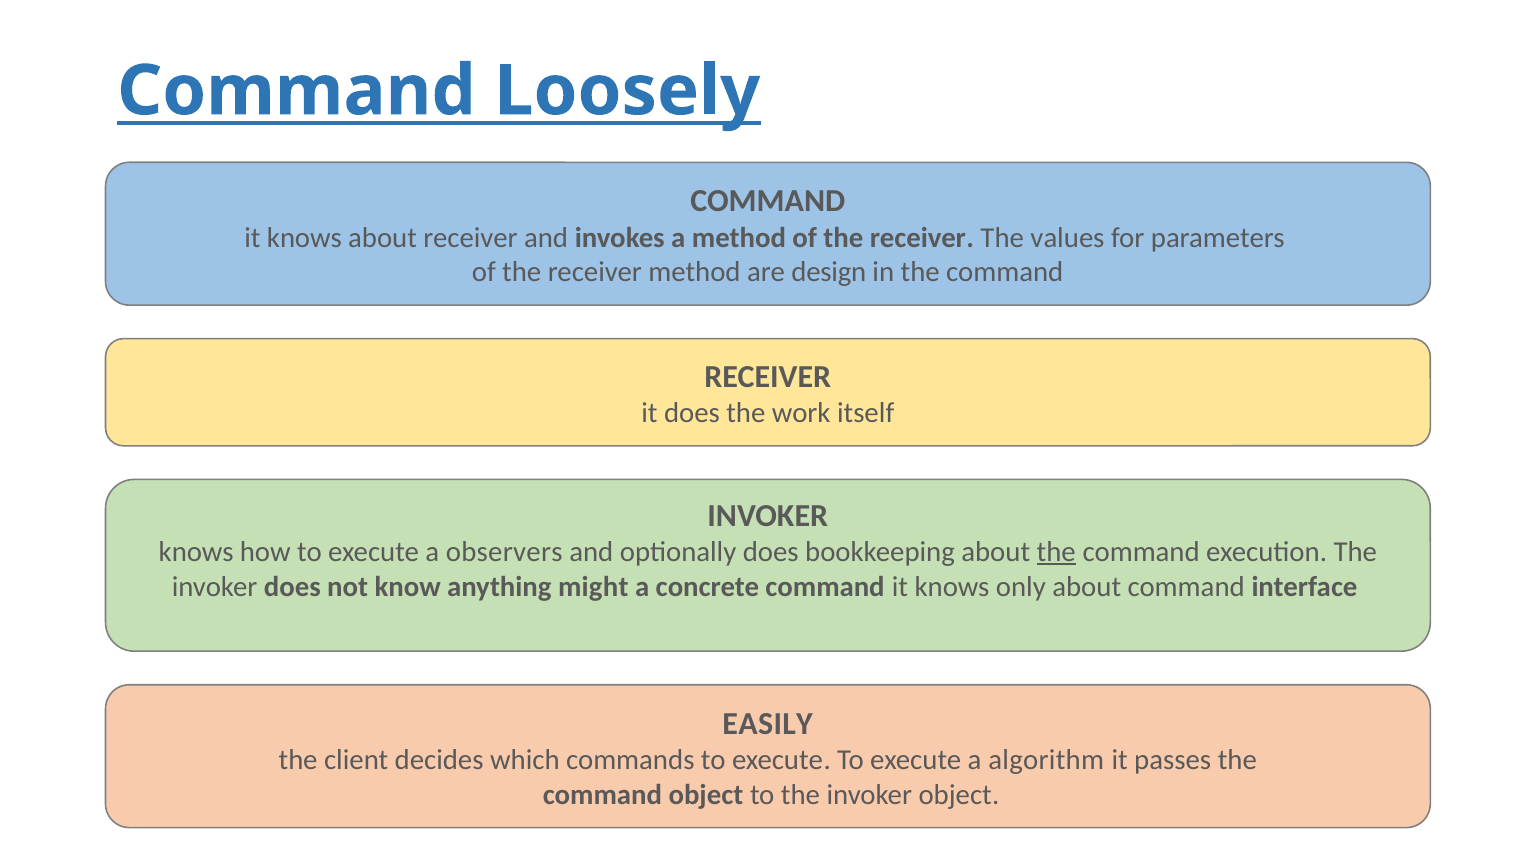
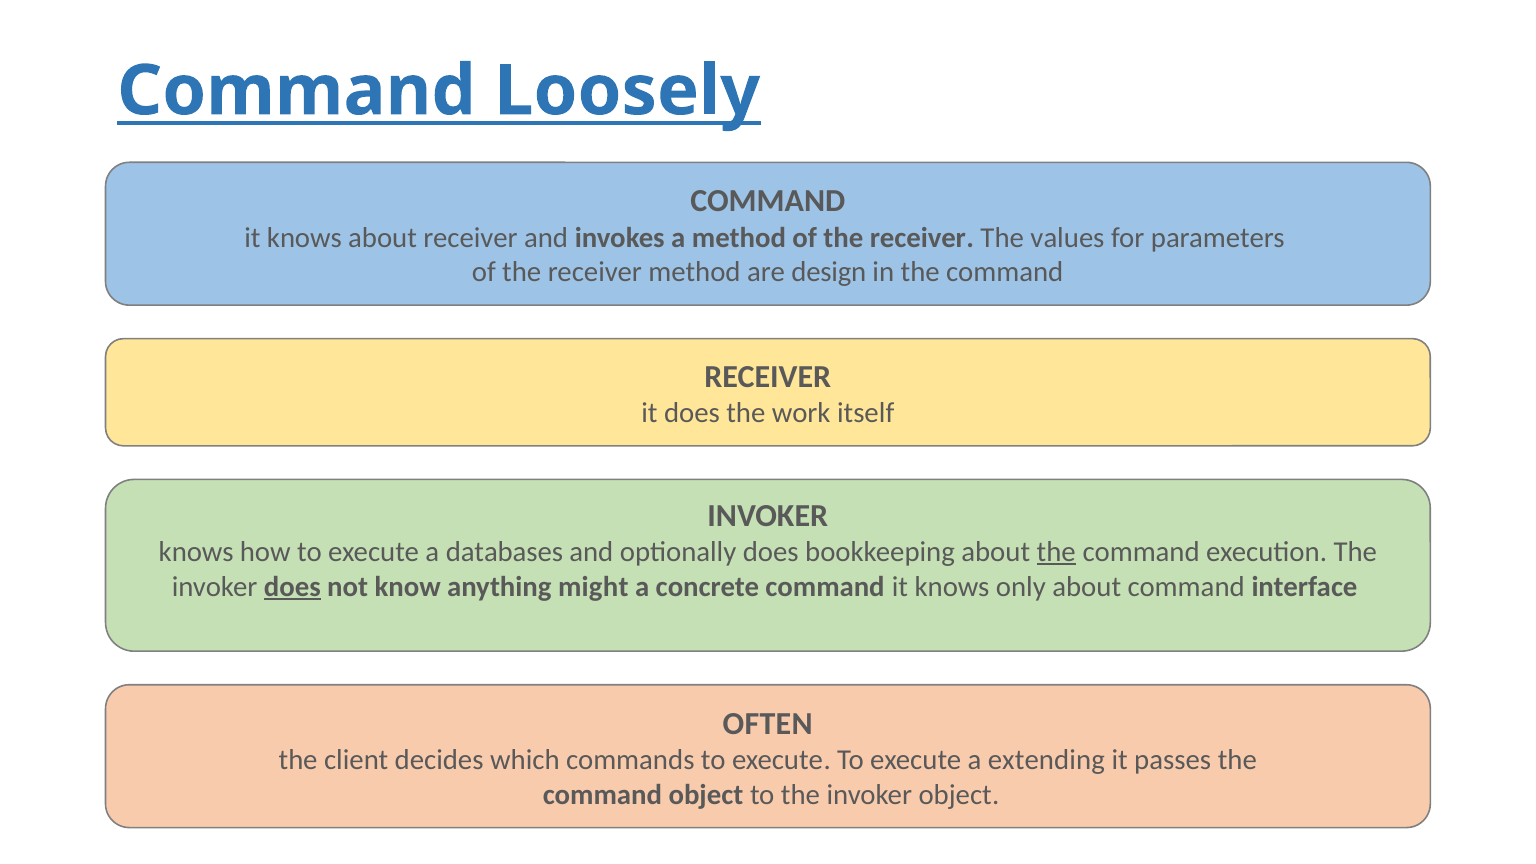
observers: observers -> databases
does at (292, 586) underline: none -> present
EASILY: EASILY -> OFTEN
algorithm: algorithm -> extending
